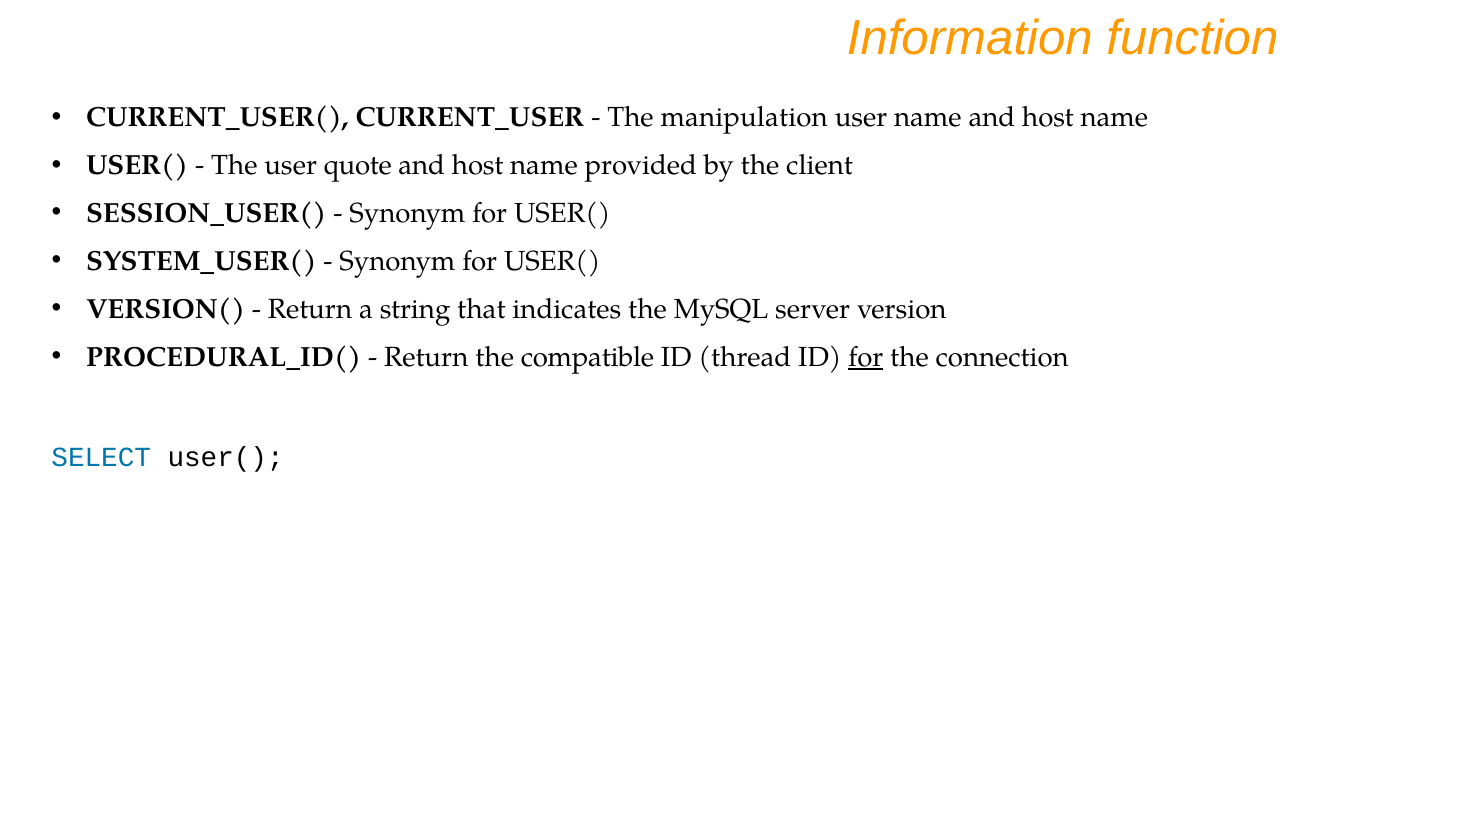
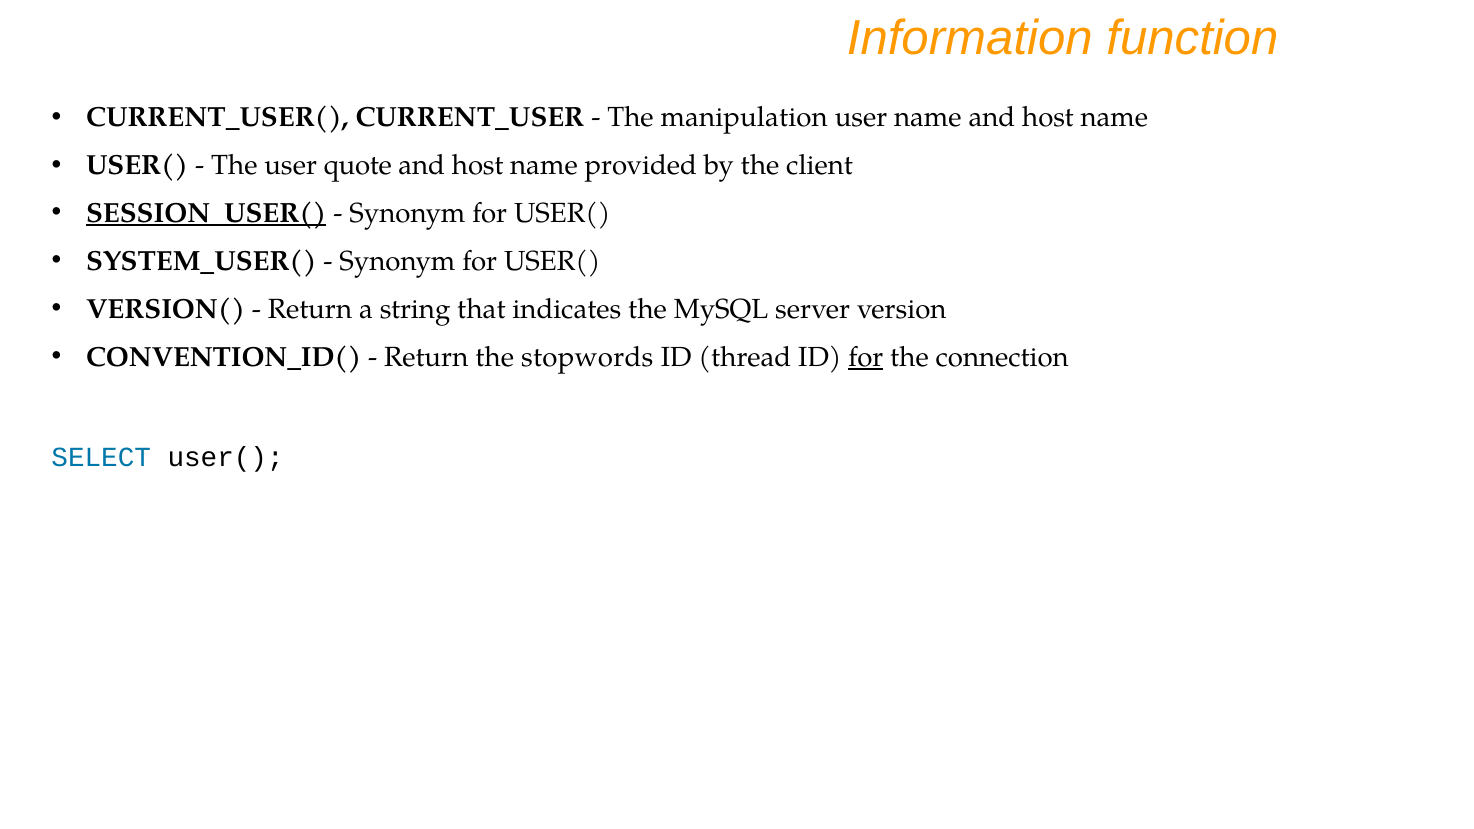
SESSION_USER( underline: none -> present
PROCEDURAL_ID(: PROCEDURAL_ID( -> CONVENTION_ID(
compatible: compatible -> stopwords
